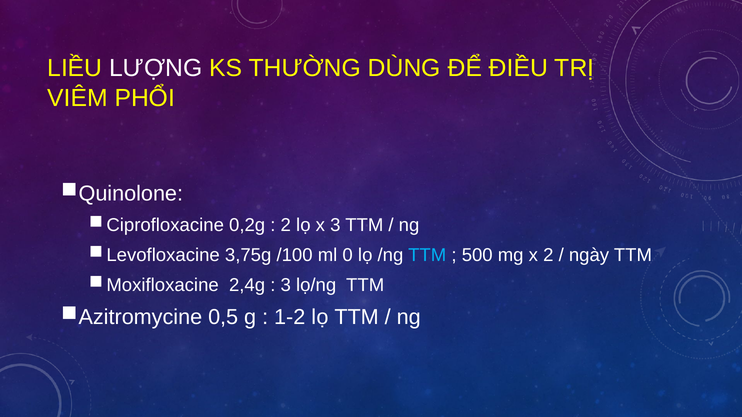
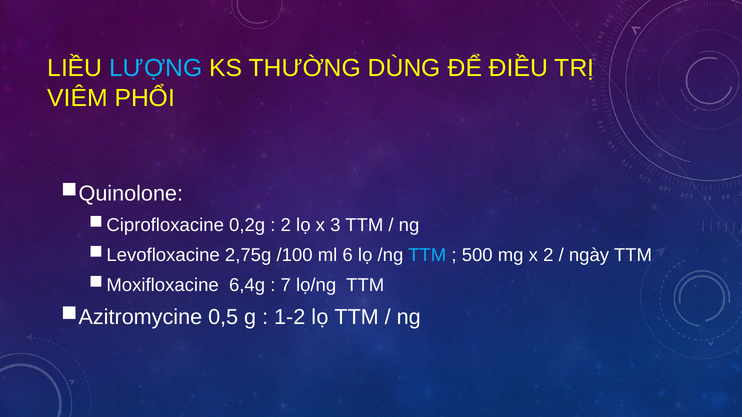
LƯỢNG colour: white -> light blue
3,75g: 3,75g -> 2,75g
0: 0 -> 6
2,4g: 2,4g -> 6,4g
3 at (286, 285): 3 -> 7
